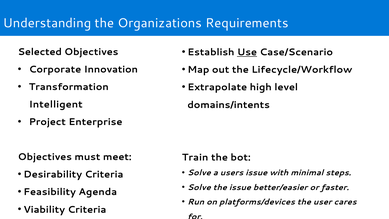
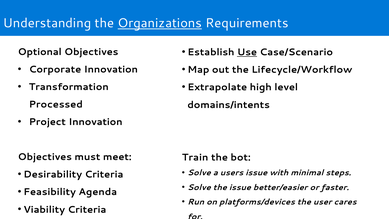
Organizations underline: none -> present
Selected: Selected -> Optional
Intelligent: Intelligent -> Processed
Project Enterprise: Enterprise -> Innovation
